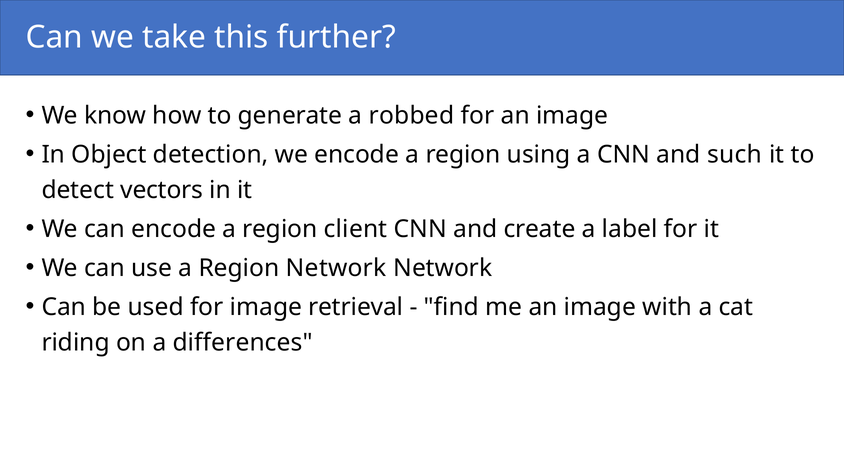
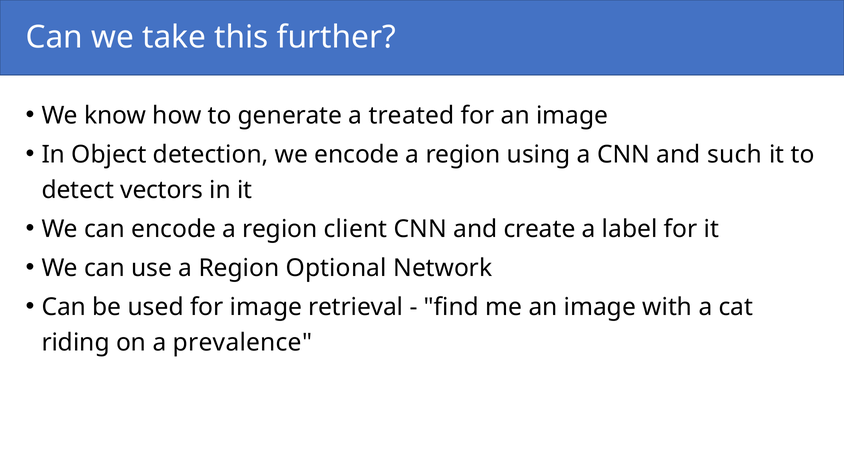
robbed: robbed -> treated
Region Network: Network -> Optional
differences: differences -> prevalence
